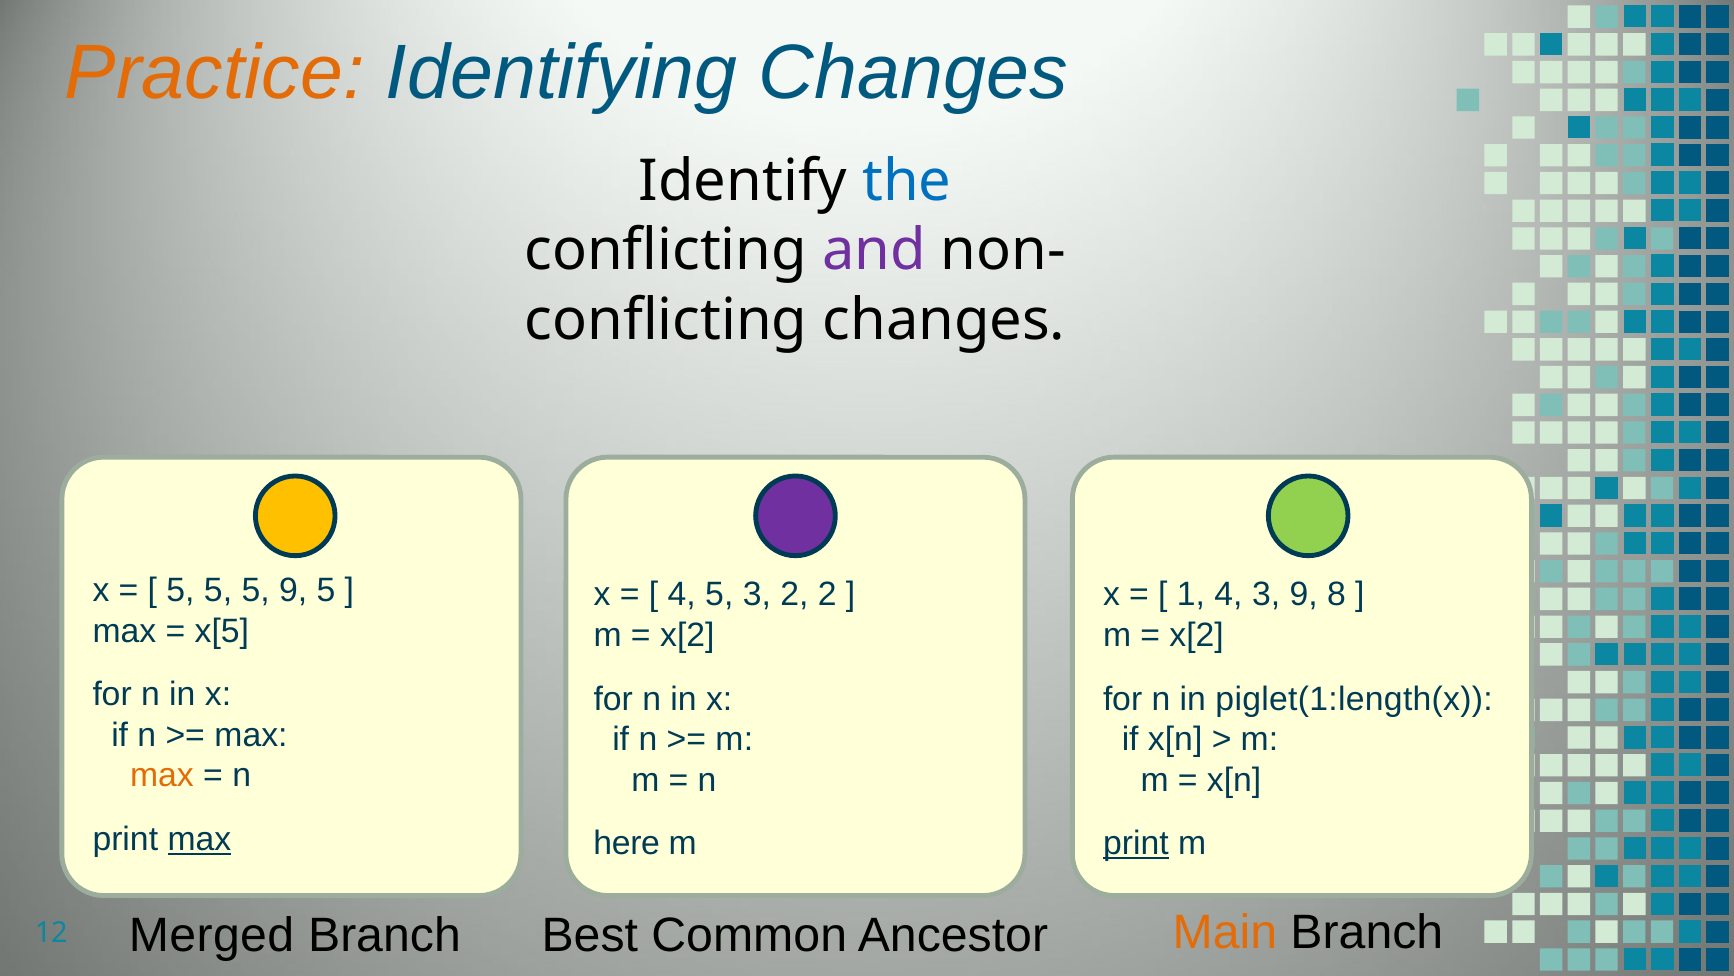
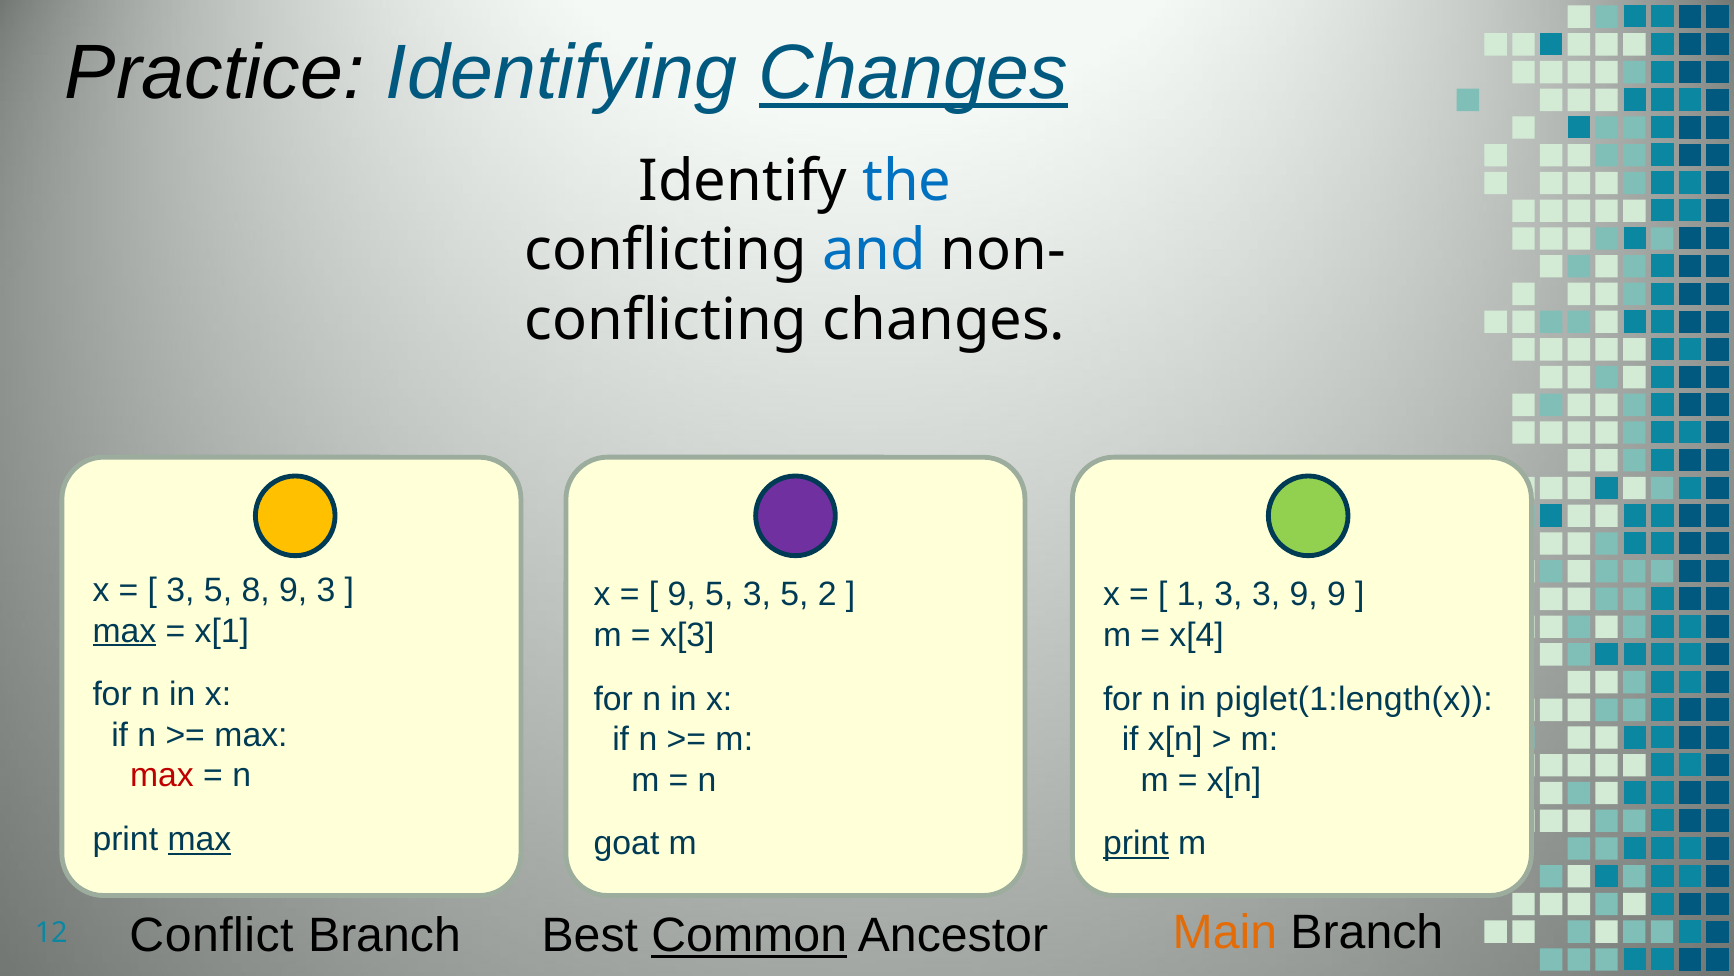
Practice colour: orange -> black
Changes at (913, 73) underline: none -> present
and colour: purple -> blue
5 at (180, 590): 5 -> 3
5 at (256, 590): 5 -> 8
9 5: 5 -> 3
4 at (682, 594): 4 -> 9
5 3 2: 2 -> 5
1 4: 4 -> 3
9 8: 8 -> 9
max at (124, 631) underline: none -> present
x[5: x[5 -> x[1
x[2 at (687, 635): x[2 -> x[3
x[2 at (1197, 635): x[2 -> x[4
max at (162, 775) colour: orange -> red
here: here -> goat
Merged: Merged -> Conflict
Common underline: none -> present
